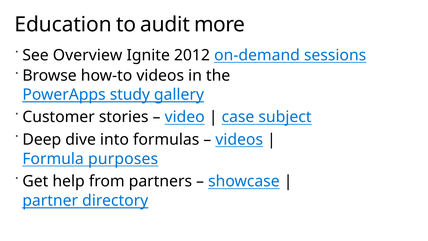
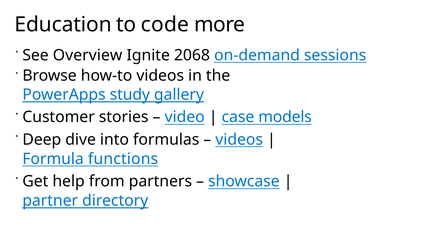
audit: audit -> code
2012: 2012 -> 2068
subject: subject -> models
purposes: purposes -> functions
